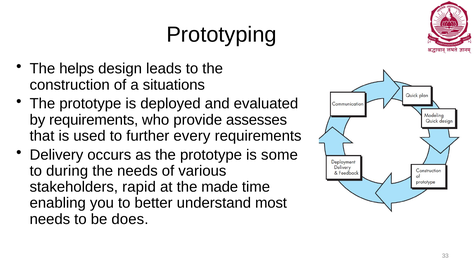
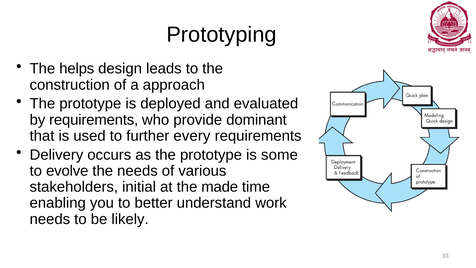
situations: situations -> approach
assesses: assesses -> dominant
during: during -> evolve
rapid: rapid -> initial
most: most -> work
does: does -> likely
